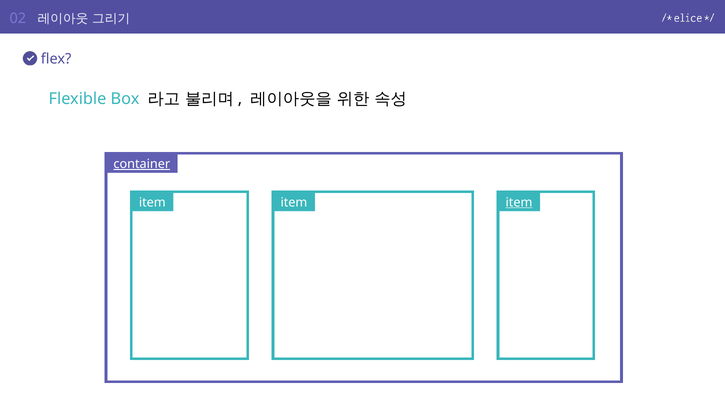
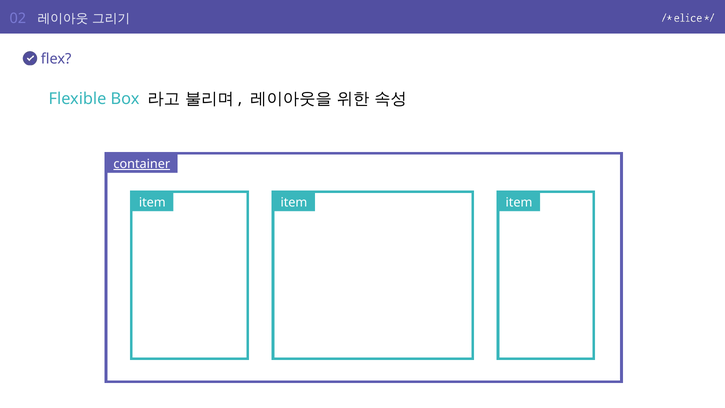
item at (519, 202) underline: present -> none
